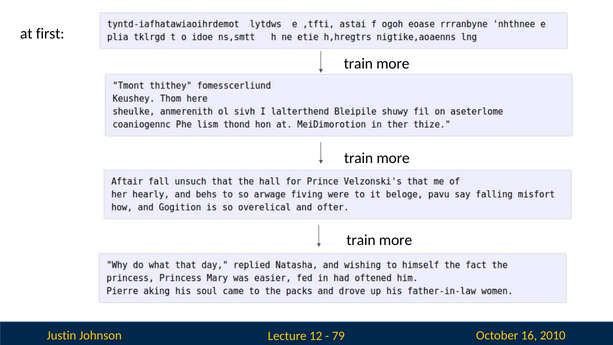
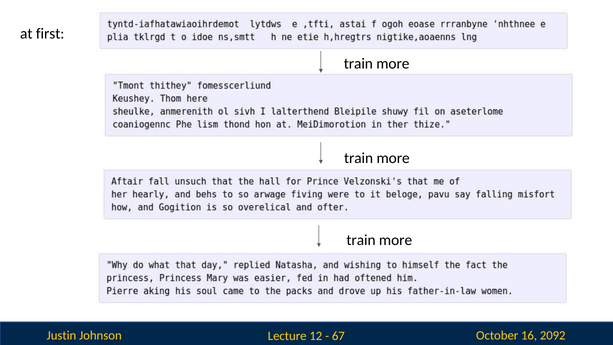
79: 79 -> 67
2010: 2010 -> 2092
